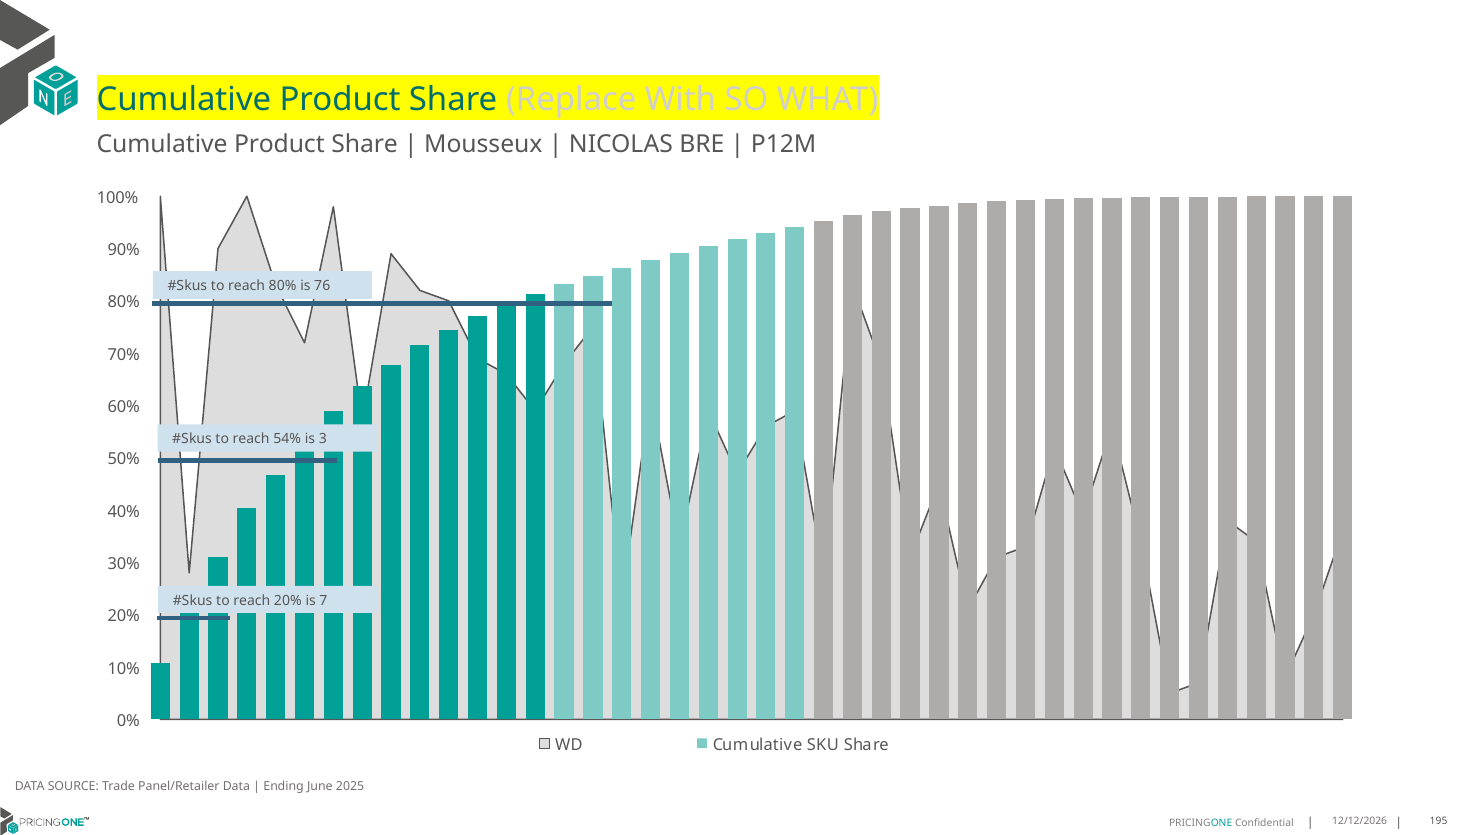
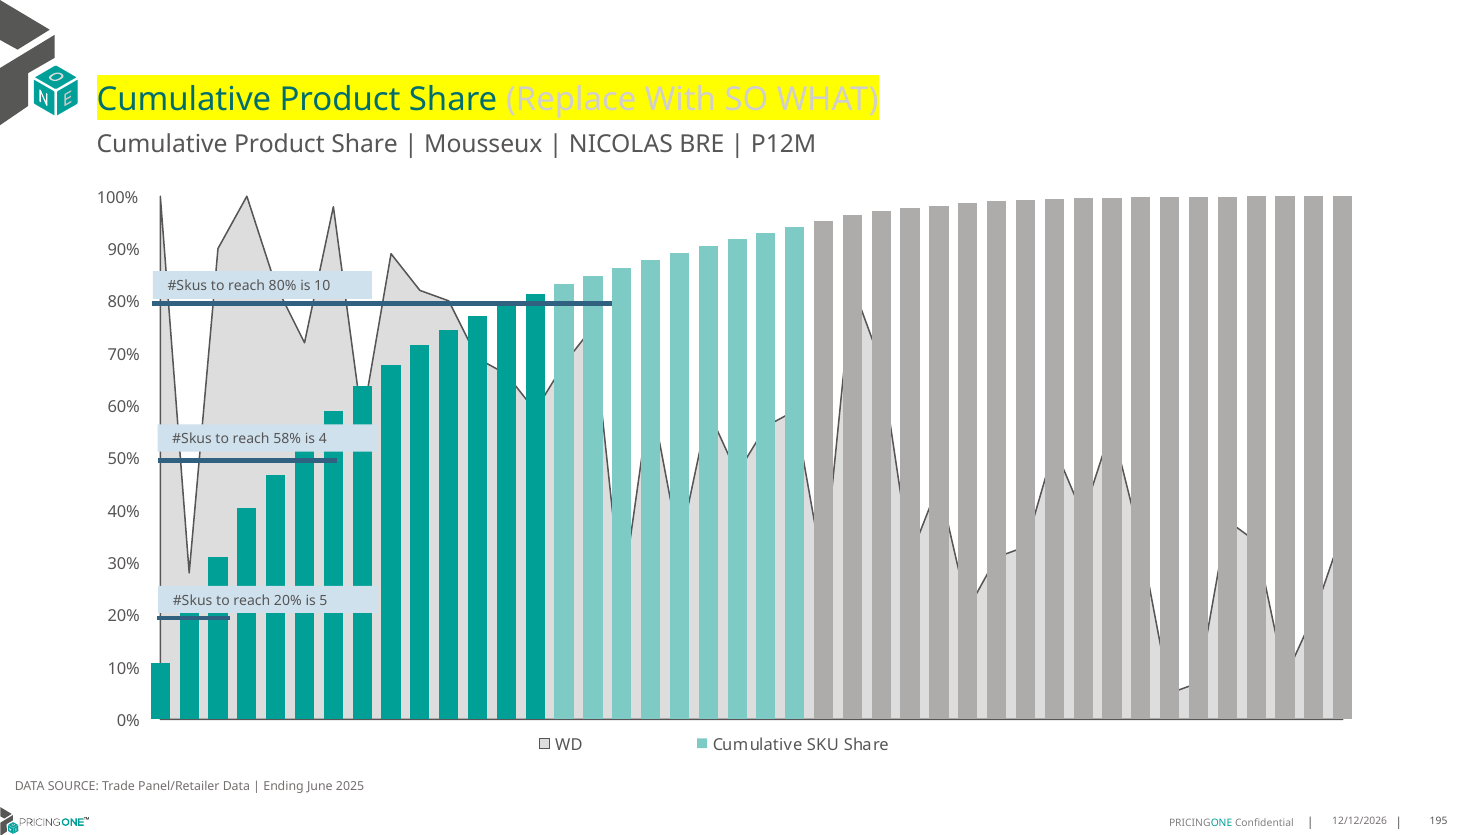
76: 76 -> 10
54%: 54% -> 58%
3: 3 -> 4
7: 7 -> 5
